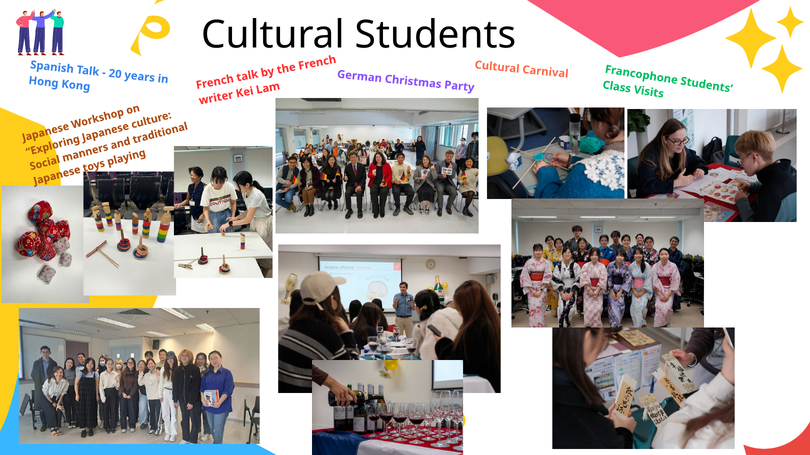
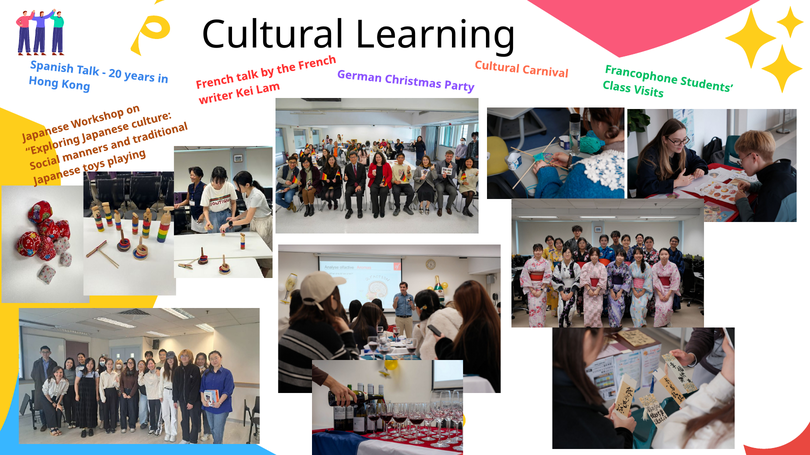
Students: Students -> Learning
